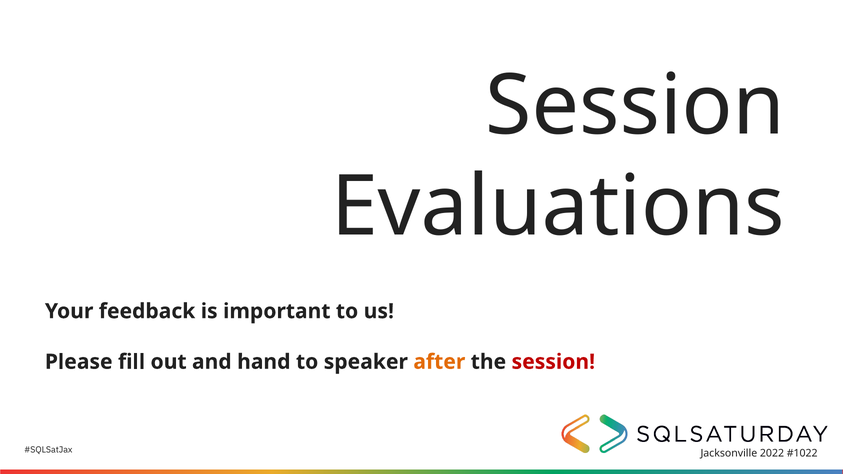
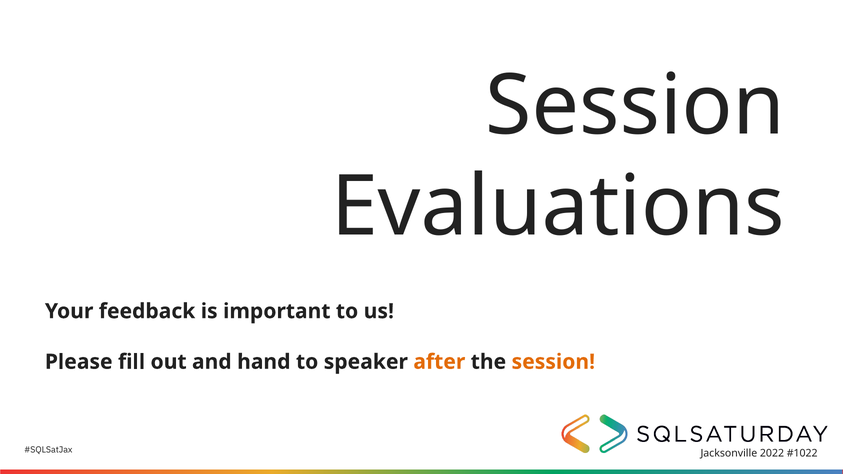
session at (553, 362) colour: red -> orange
